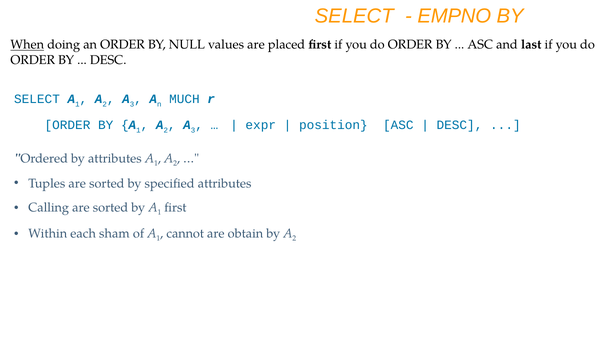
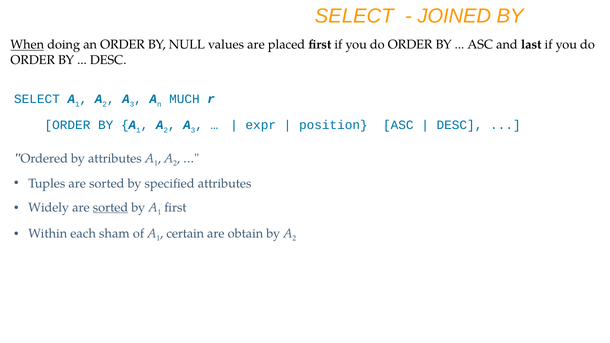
EMPNO: EMPNO -> JOINED
Calling: Calling -> Widely
sorted at (110, 207) underline: none -> present
cannot: cannot -> certain
